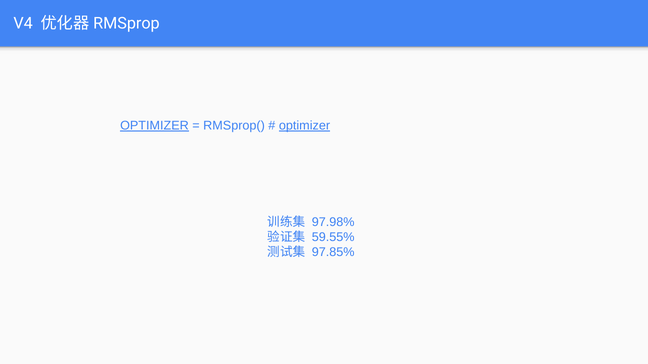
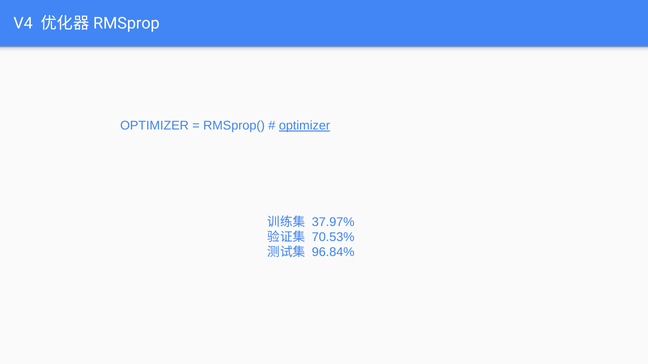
OPTIMIZER at (154, 126) underline: present -> none
97.98%: 97.98% -> 37.97%
59.55%: 59.55% -> 70.53%
97.85%: 97.85% -> 96.84%
